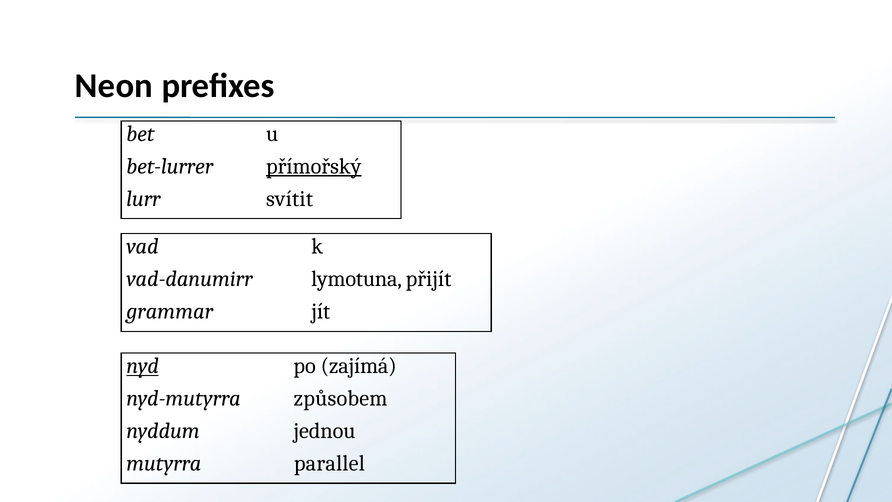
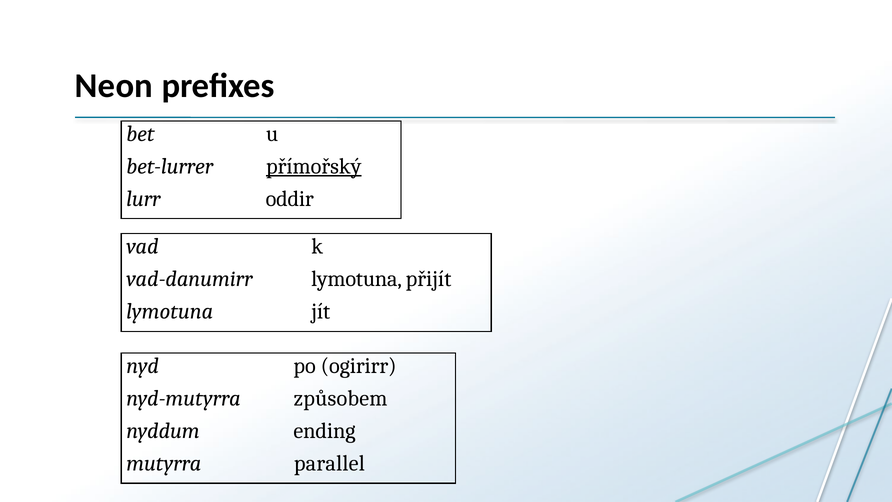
svítit: svítit -> oddir
grammar at (170, 311): grammar -> lymotuna
nyd underline: present -> none
zajímá: zajímá -> ogirirr
jednou: jednou -> ending
